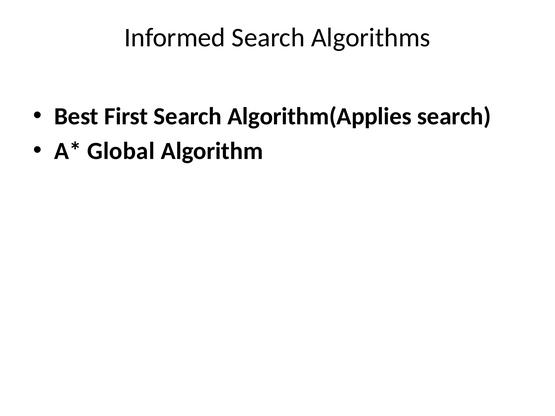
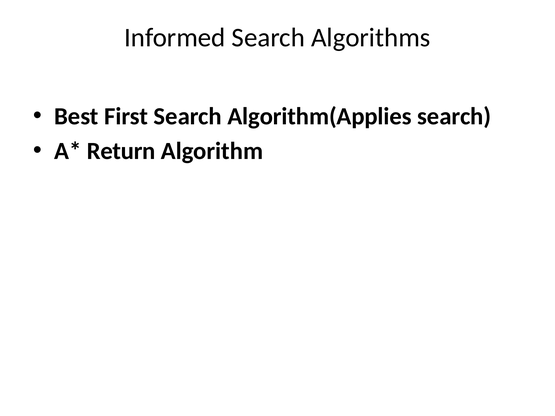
Global: Global -> Return
